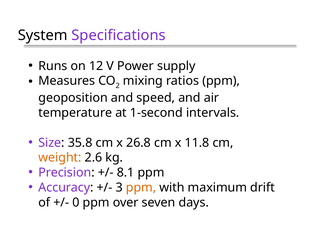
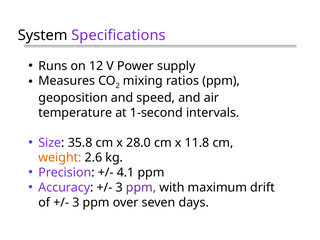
26.8: 26.8 -> 28.0
8.1: 8.1 -> 4.1
ppm at (141, 188) colour: orange -> purple
0 at (76, 202): 0 -> 3
